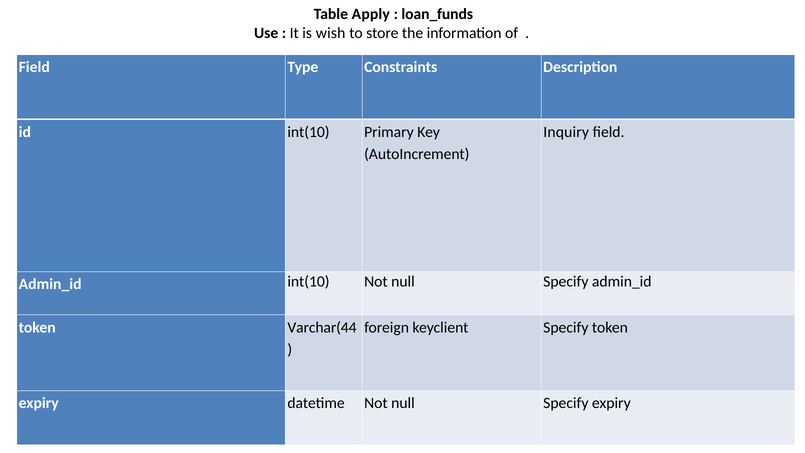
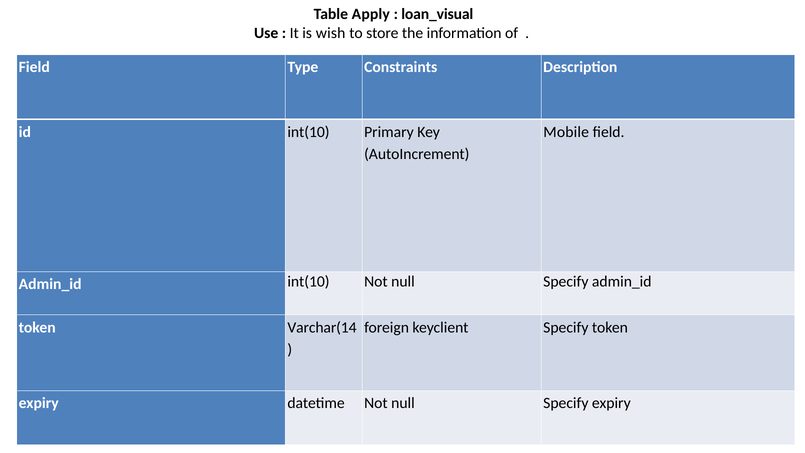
loan_funds: loan_funds -> loan_visual
Inquiry: Inquiry -> Mobile
Varchar(44: Varchar(44 -> Varchar(14
